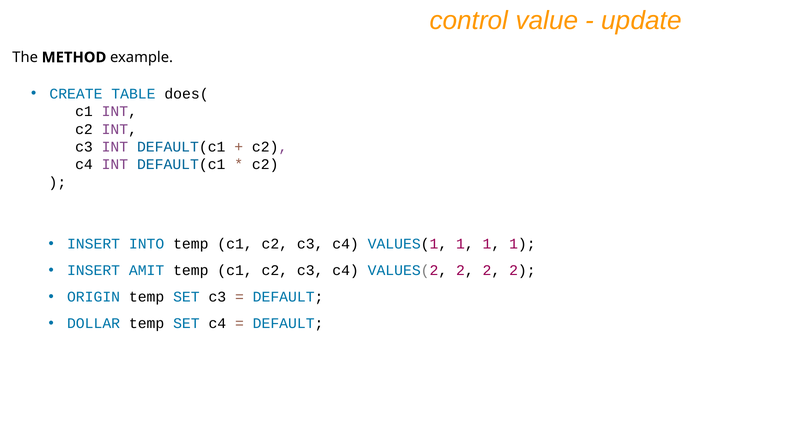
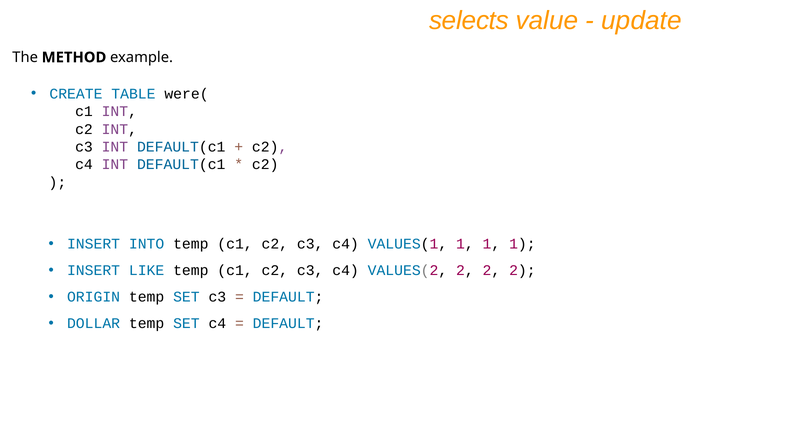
control: control -> selects
does(: does( -> were(
AMIT: AMIT -> LIKE
